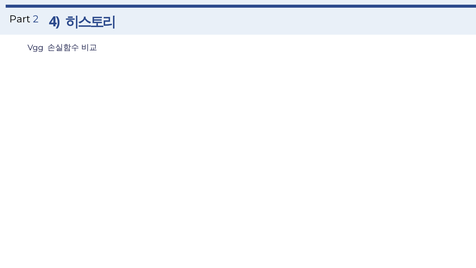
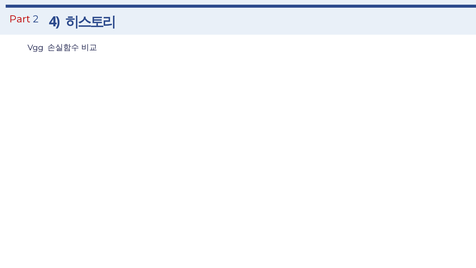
Part colour: black -> red
